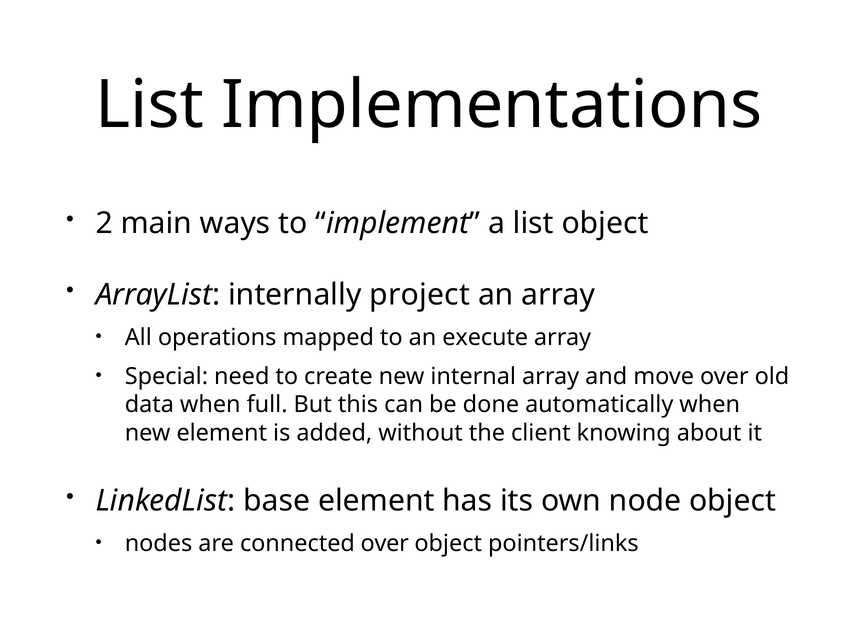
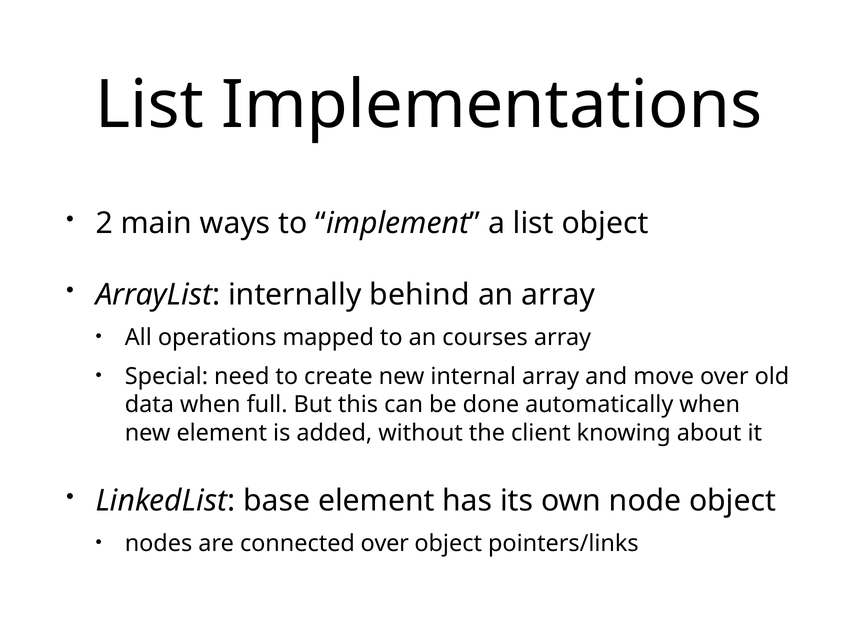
project: project -> behind
execute: execute -> courses
